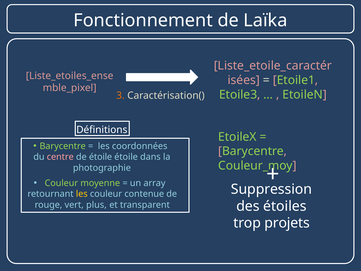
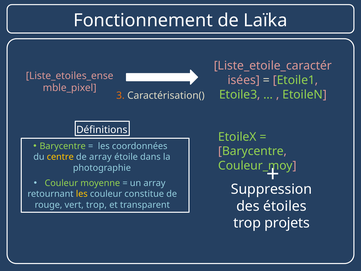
centre colour: pink -> yellow
de étoile: étoile -> array
contenue: contenue -> constitue
vert plus: plus -> trop
